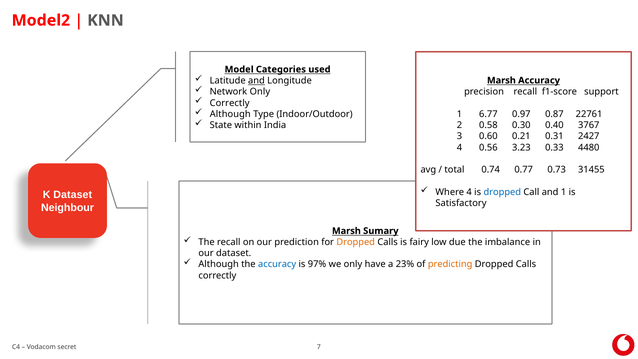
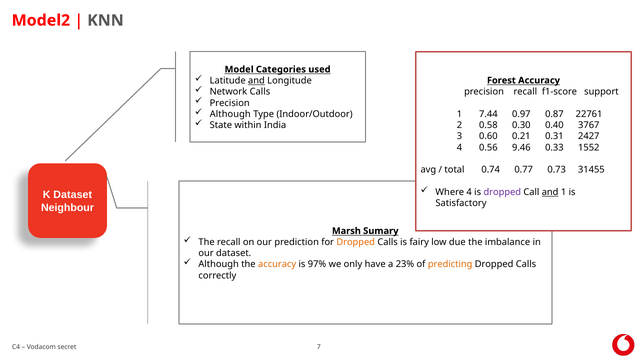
Marsh at (501, 80): Marsh -> Forest
Network Only: Only -> Calls
Correctly at (230, 103): Correctly -> Precision
6.77: 6.77 -> 7.44
3.23: 3.23 -> 9.46
4480: 4480 -> 1552
dropped at (502, 192) colour: blue -> purple
and at (550, 192) underline: none -> present
accuracy at (277, 264) colour: blue -> orange
